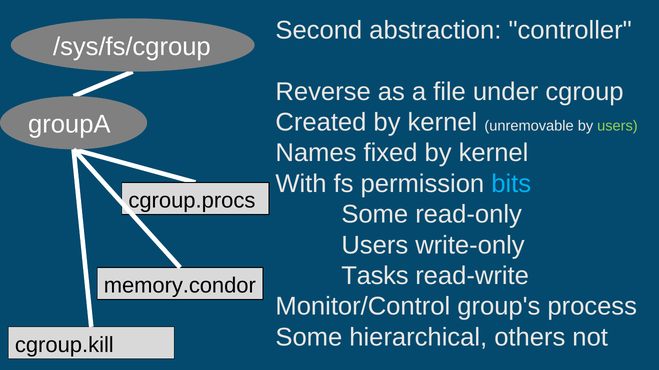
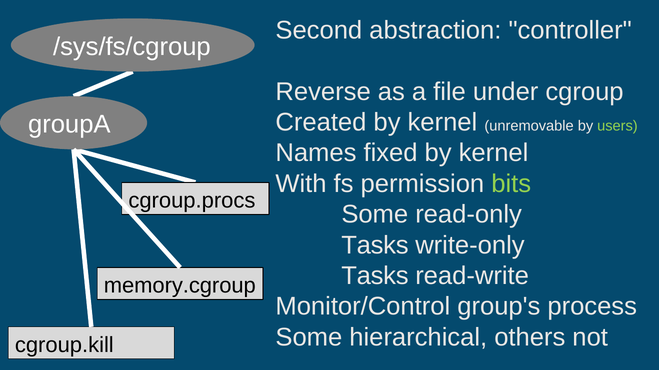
bits colour: light blue -> light green
Users at (375, 246): Users -> Tasks
memory.condor: memory.condor -> memory.cgroup
